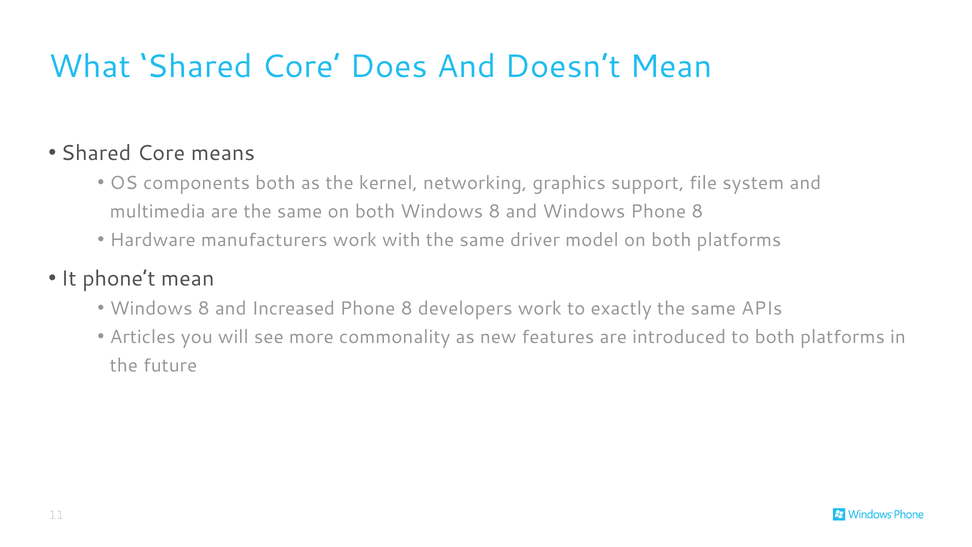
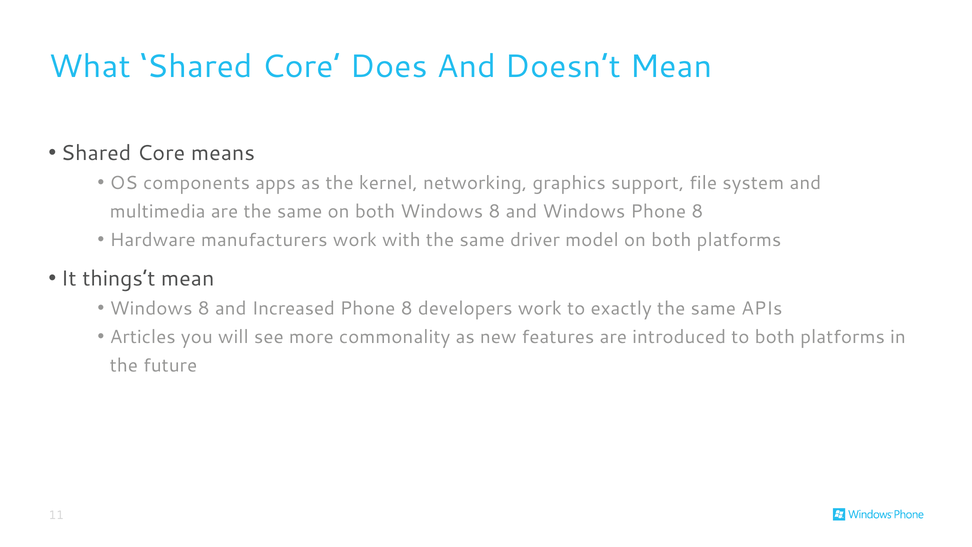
components both: both -> apps
phone’t: phone’t -> things’t
